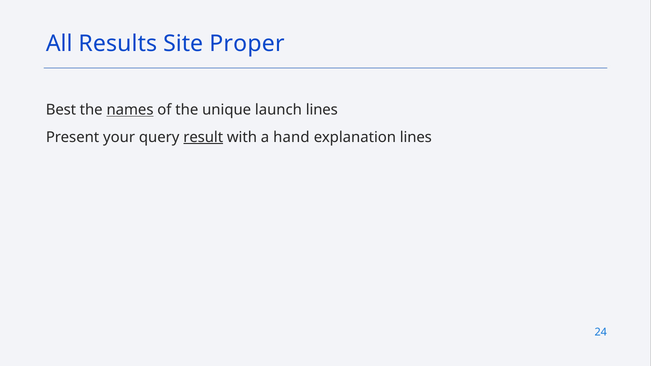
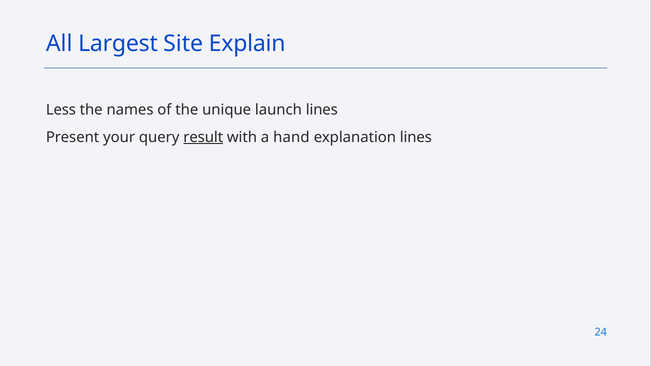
Results: Results -> Largest
Proper: Proper -> Explain
Best: Best -> Less
names underline: present -> none
